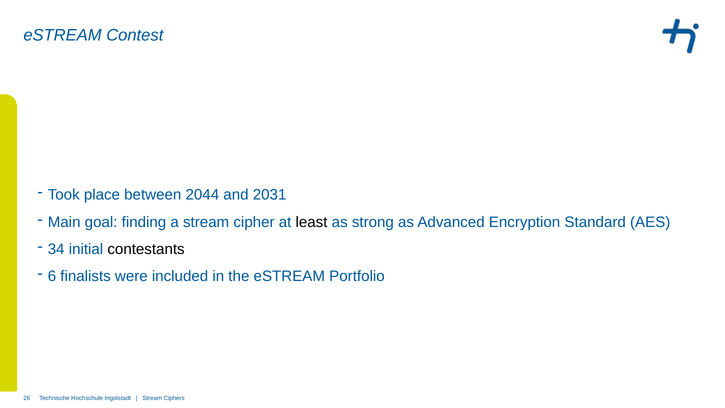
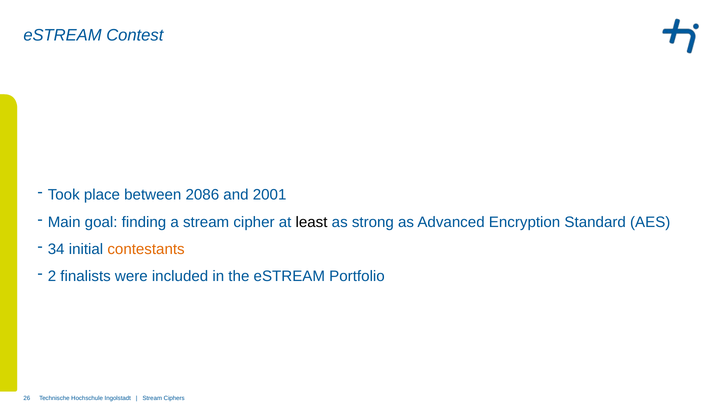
2044: 2044 -> 2086
2031: 2031 -> 2001
contestants colour: black -> orange
6: 6 -> 2
